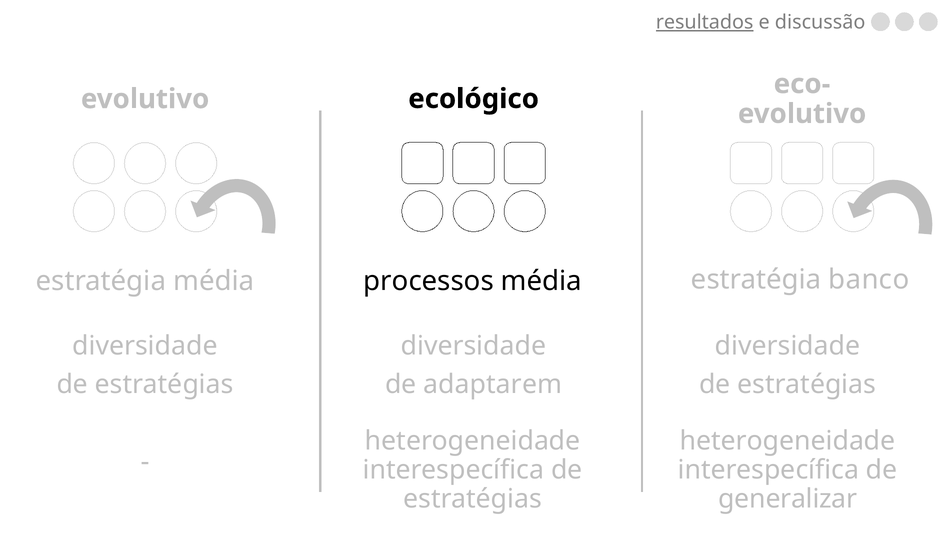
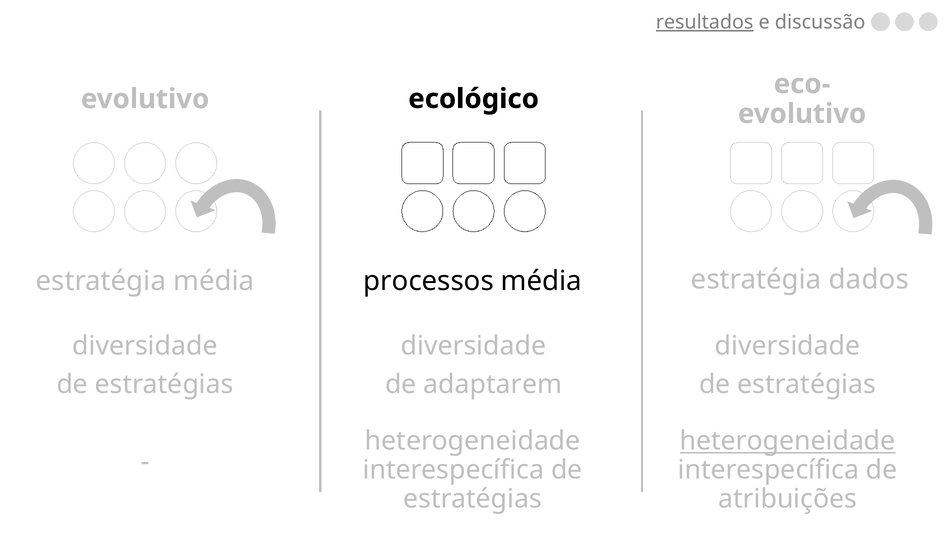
banco: banco -> dados
heterogeneidade at (788, 441) underline: none -> present
generalizar: generalizar -> atribuições
